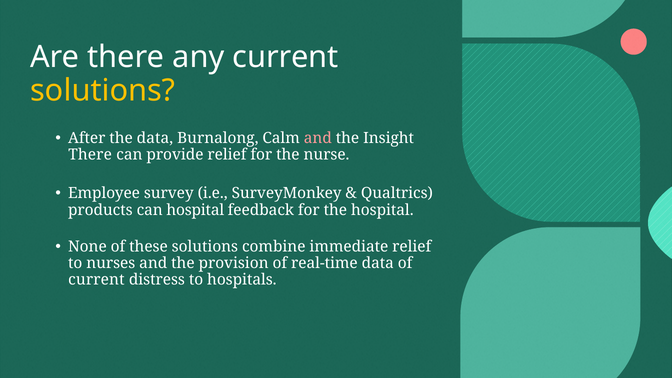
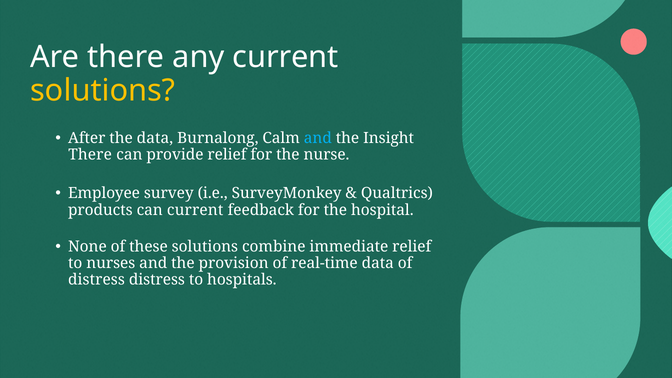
and at (318, 138) colour: pink -> light blue
can hospital: hospital -> current
current at (96, 280): current -> distress
